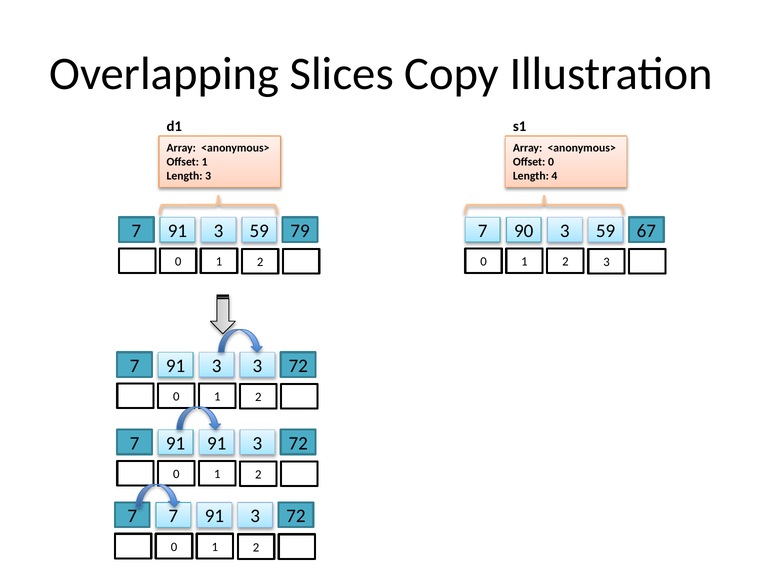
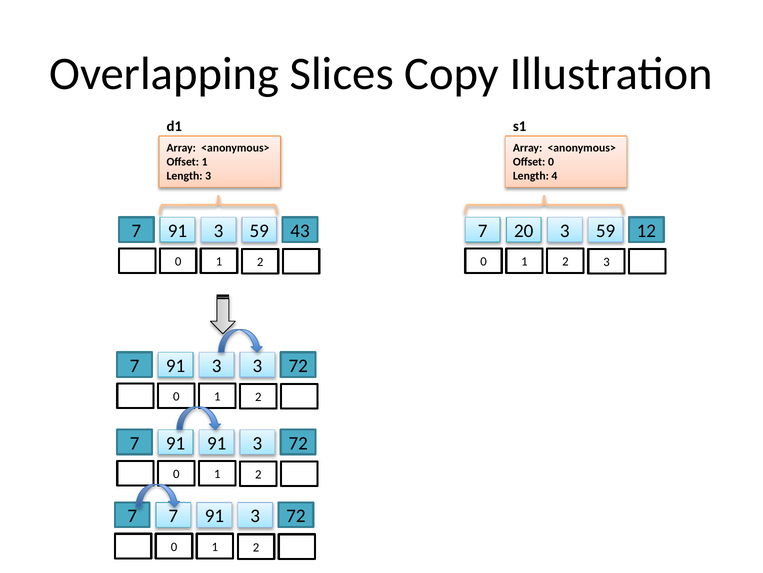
79: 79 -> 43
90: 90 -> 20
67: 67 -> 12
